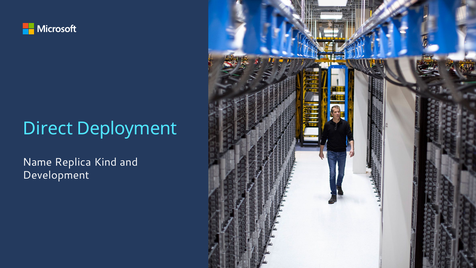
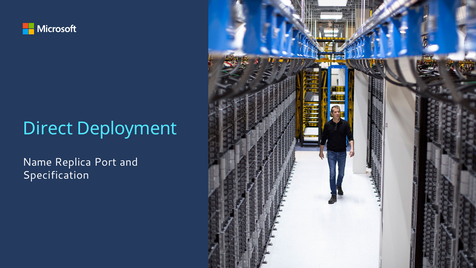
Kind: Kind -> Port
Development: Development -> Specification
